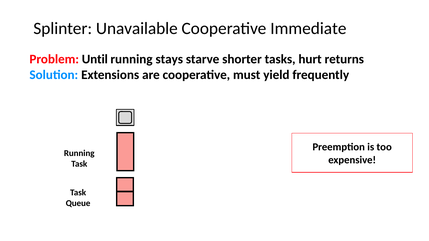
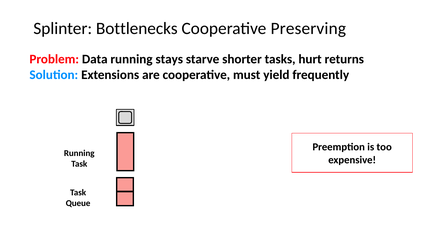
Unavailable: Unavailable -> Bottlenecks
Immediate: Immediate -> Preserving
Until: Until -> Data
